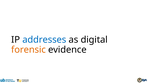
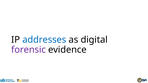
forensic colour: orange -> purple
